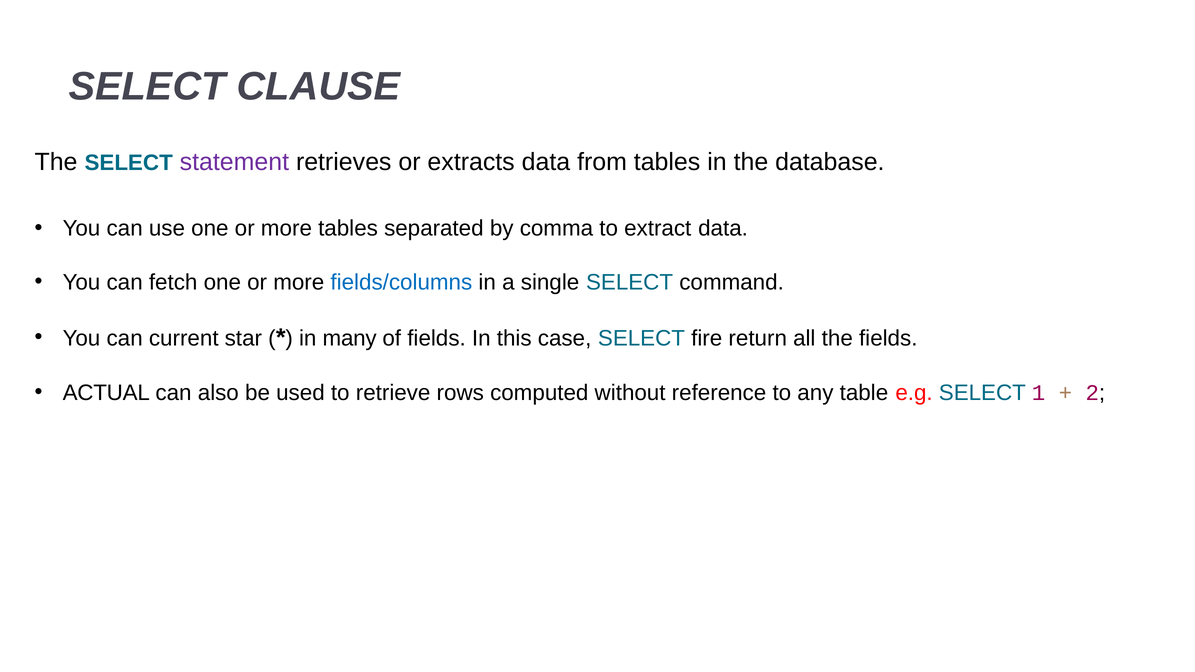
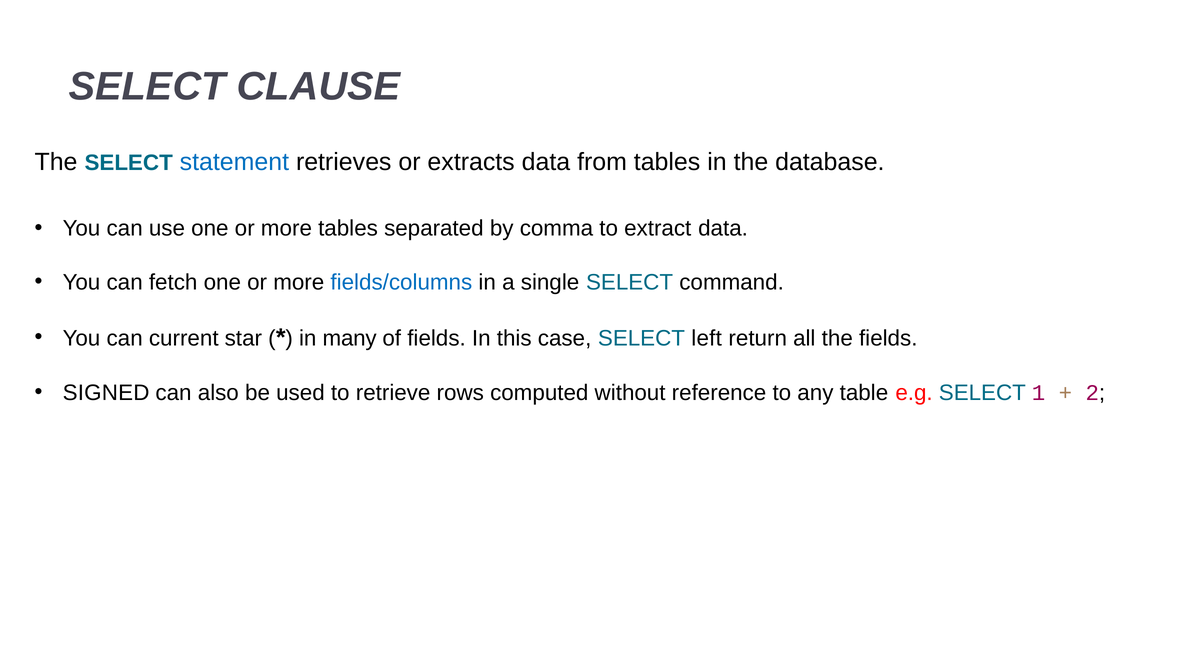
statement colour: purple -> blue
fire: fire -> left
ACTUAL: ACTUAL -> SIGNED
